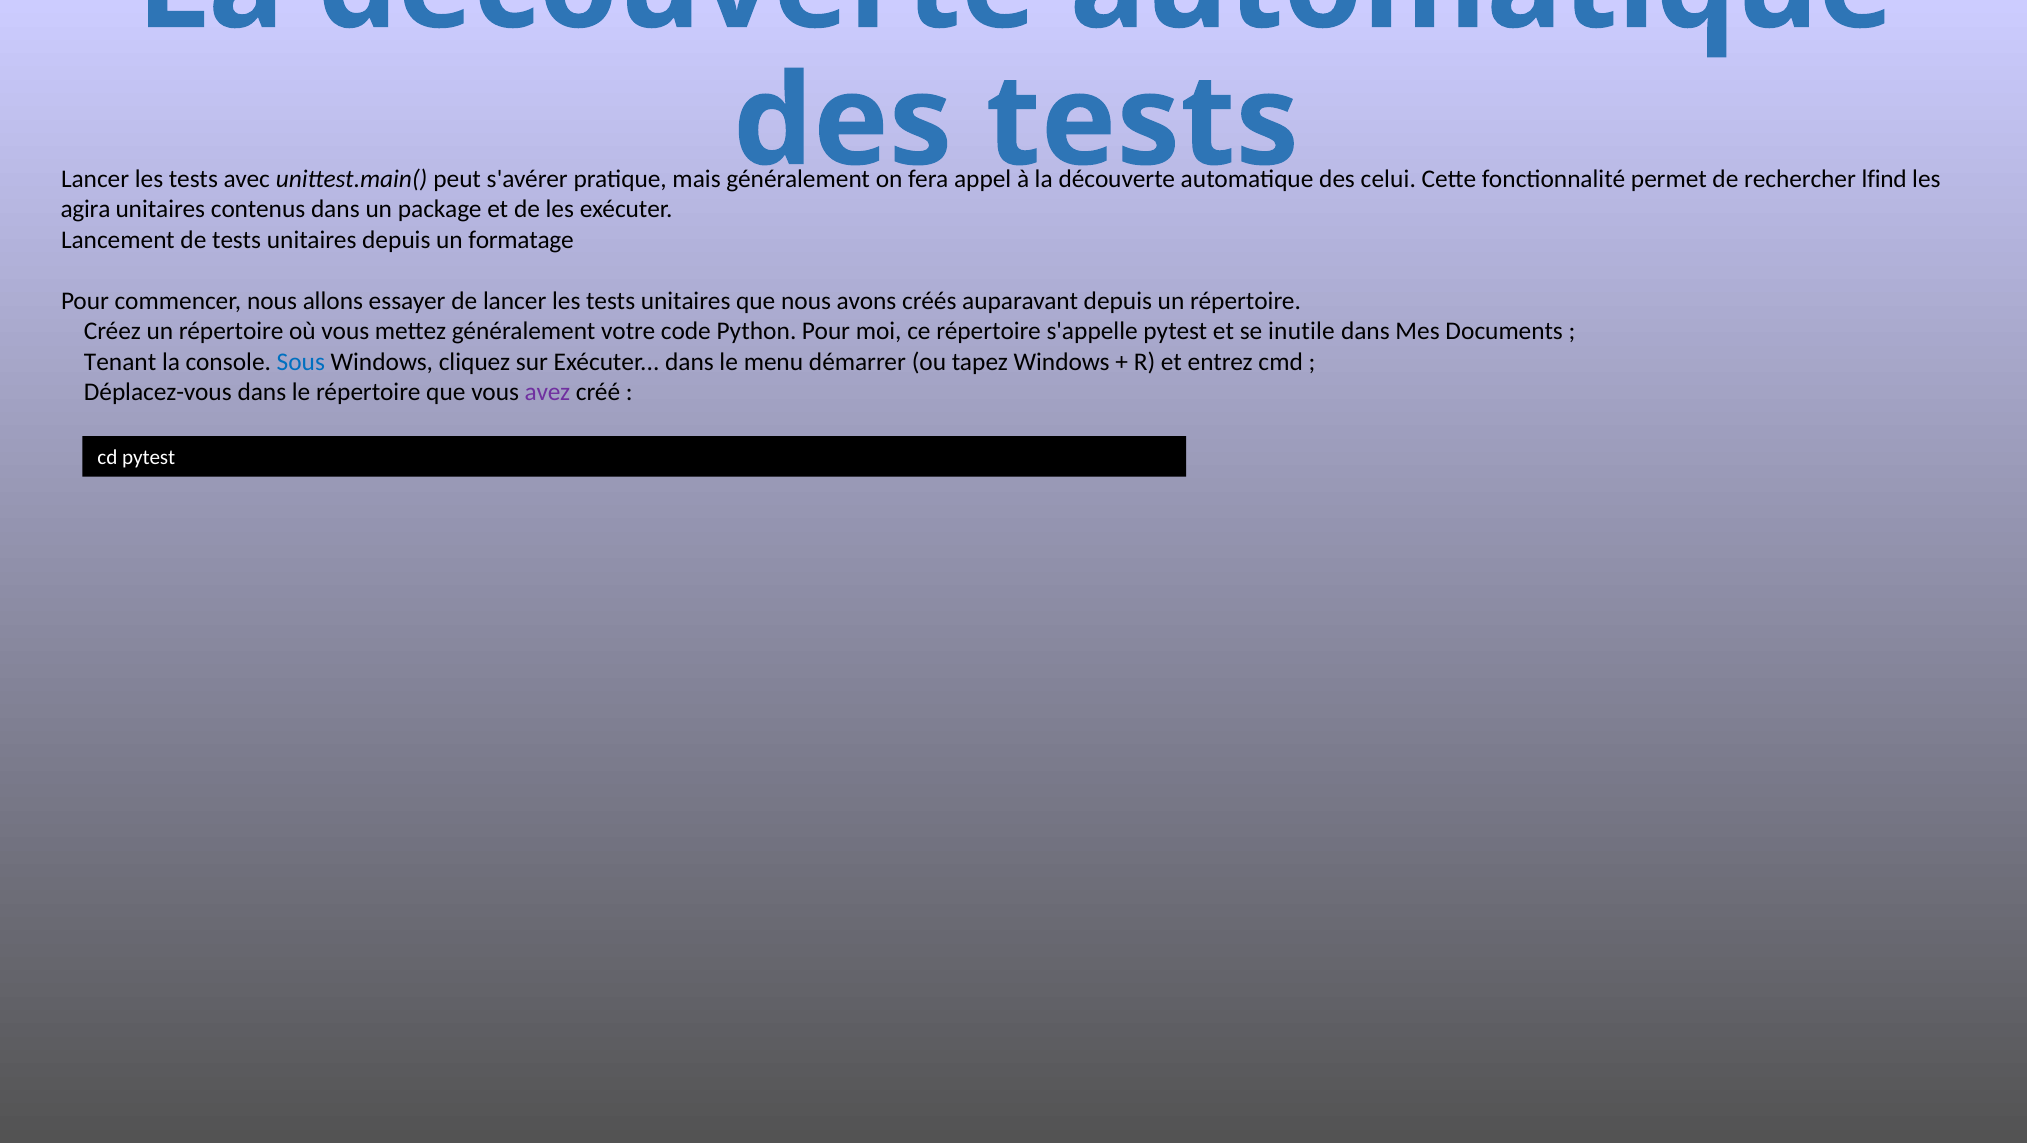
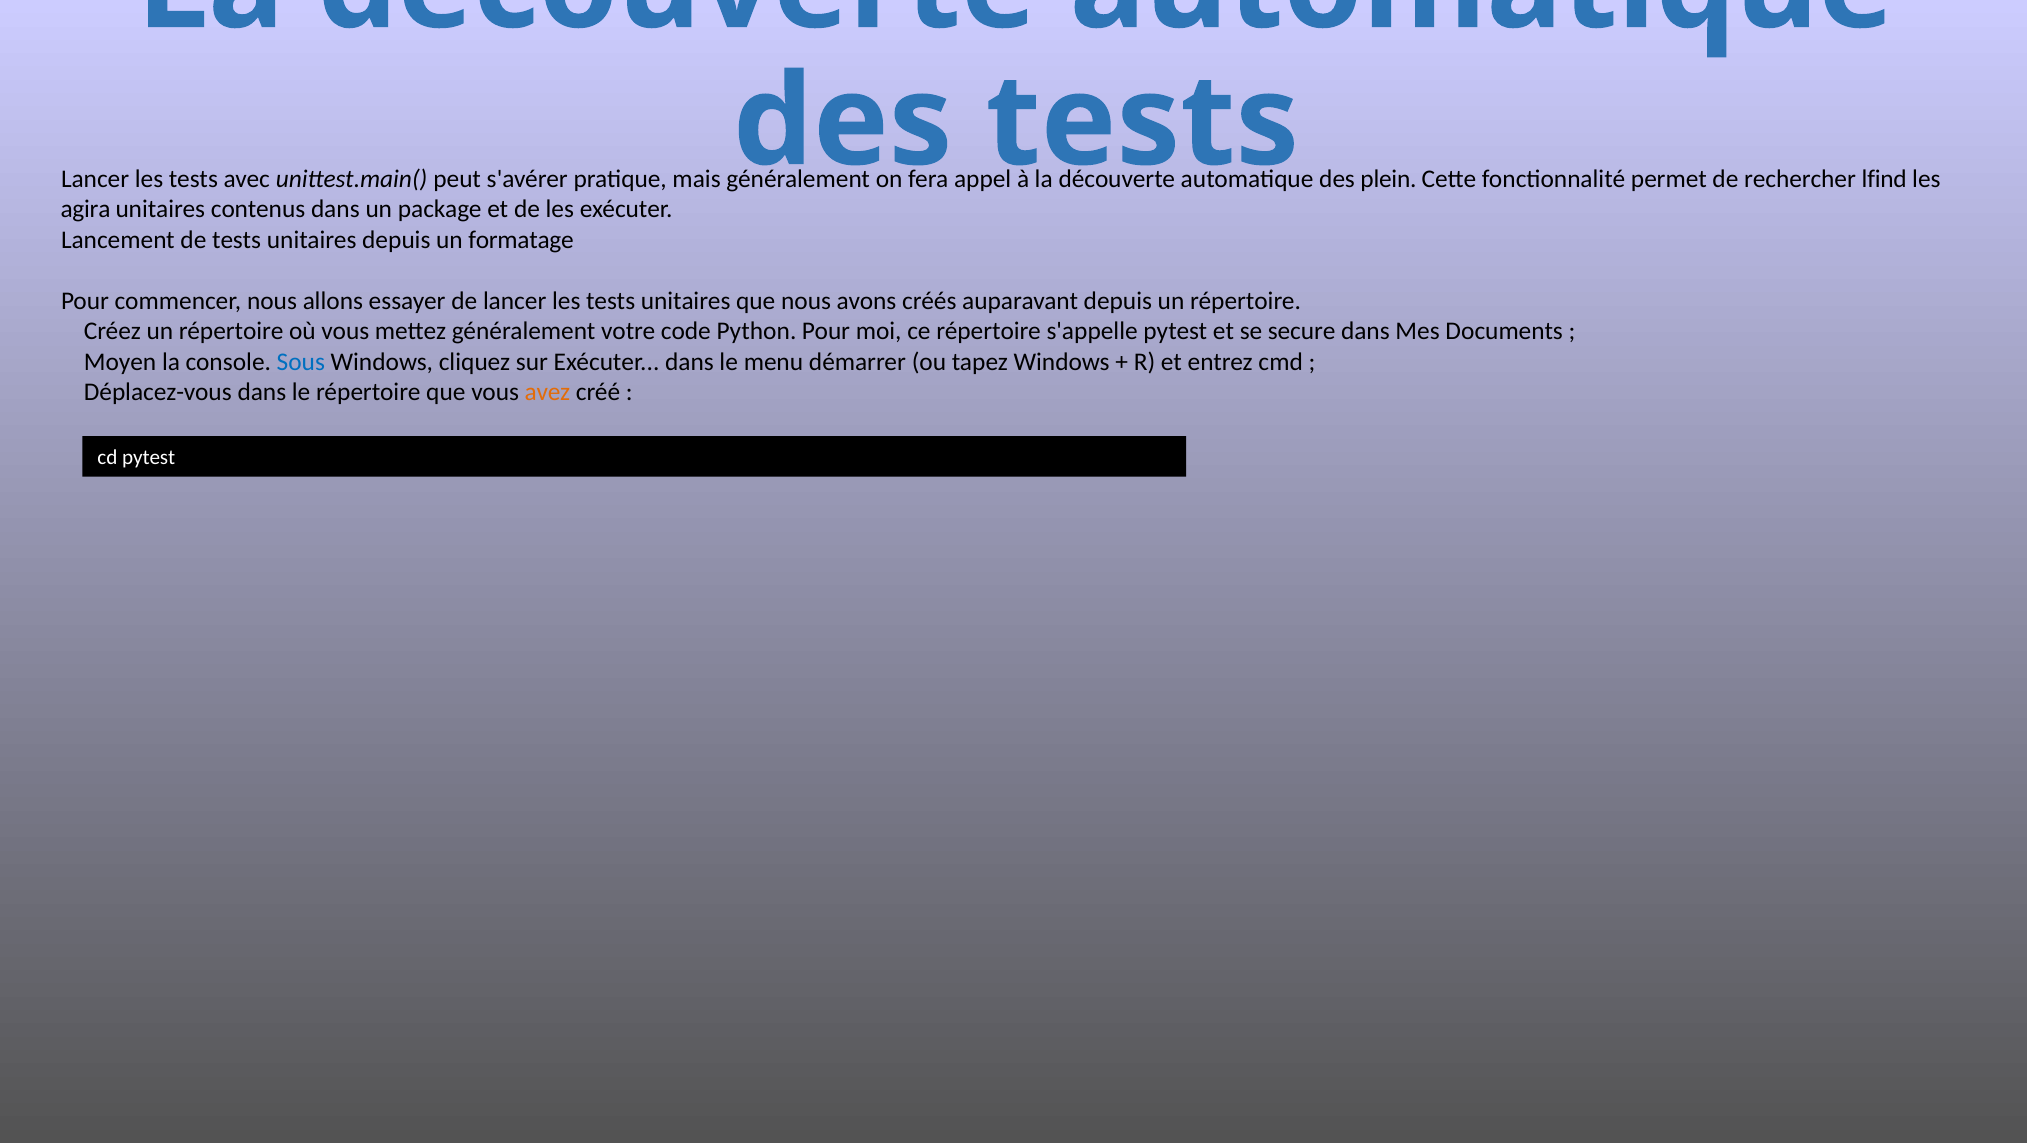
celui: celui -> plein
inutile: inutile -> secure
Tenant: Tenant -> Moyen
avez colour: purple -> orange
